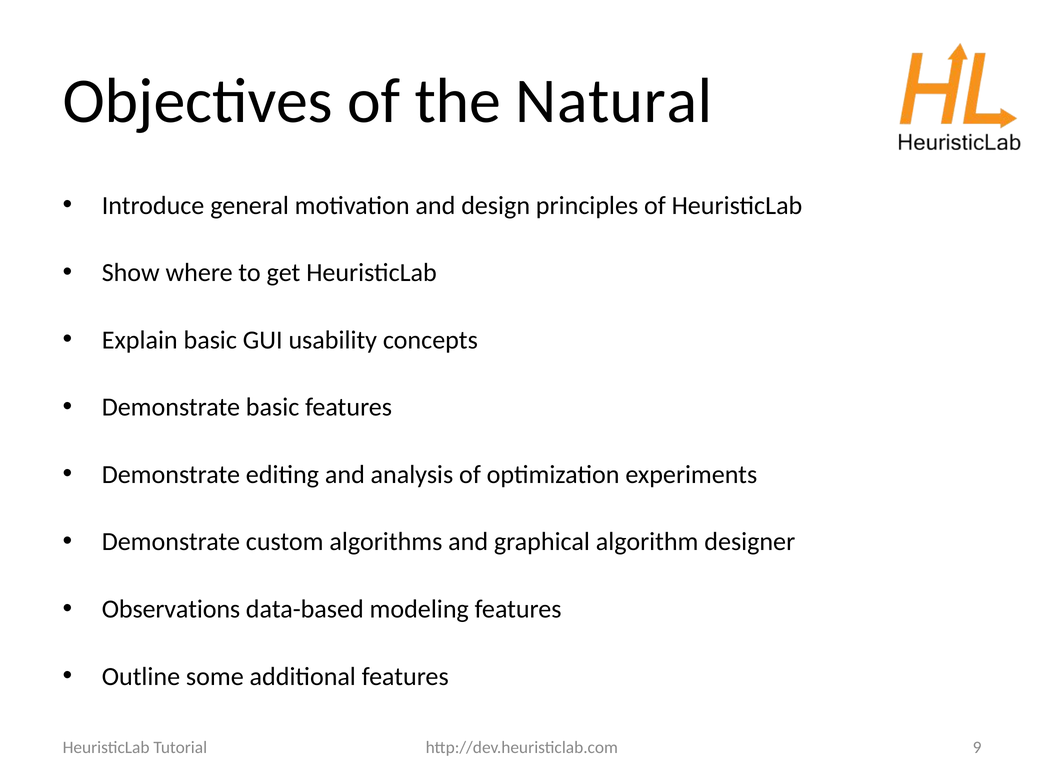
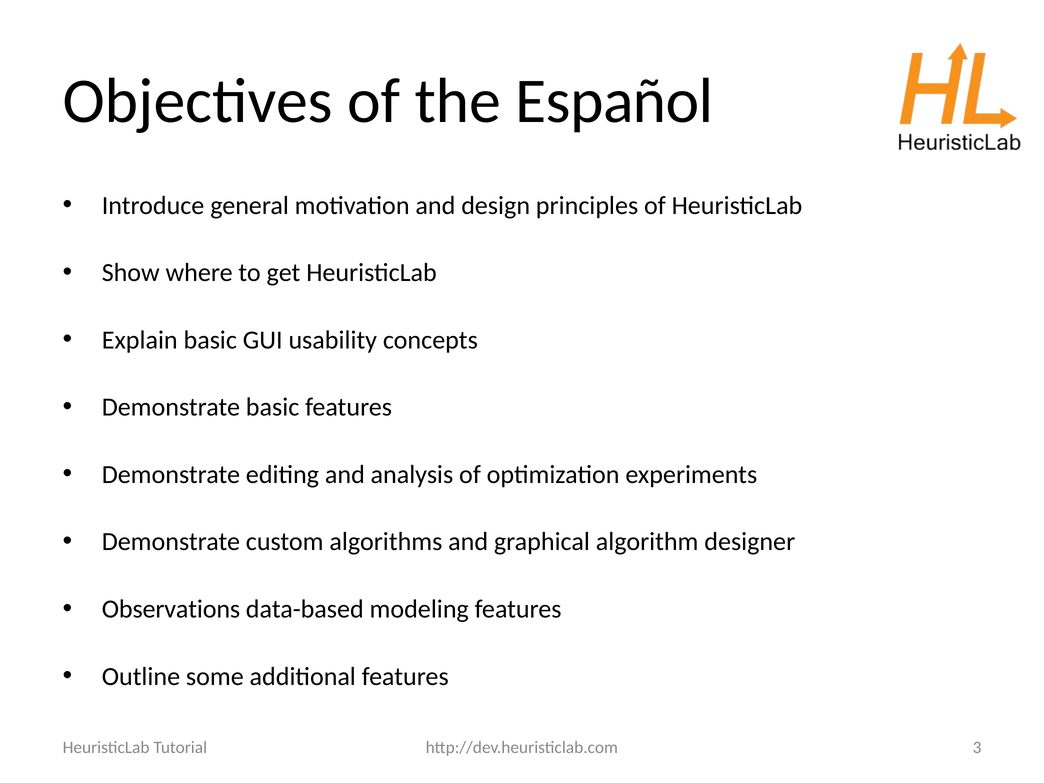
Natural: Natural -> Español
9: 9 -> 3
